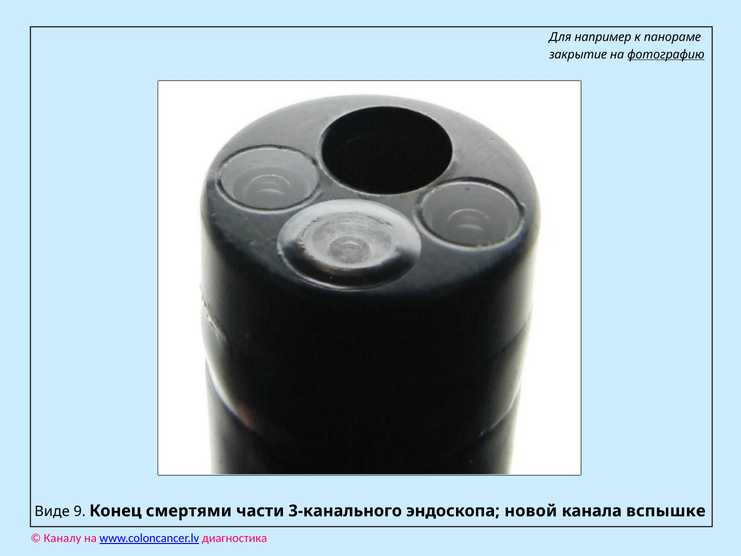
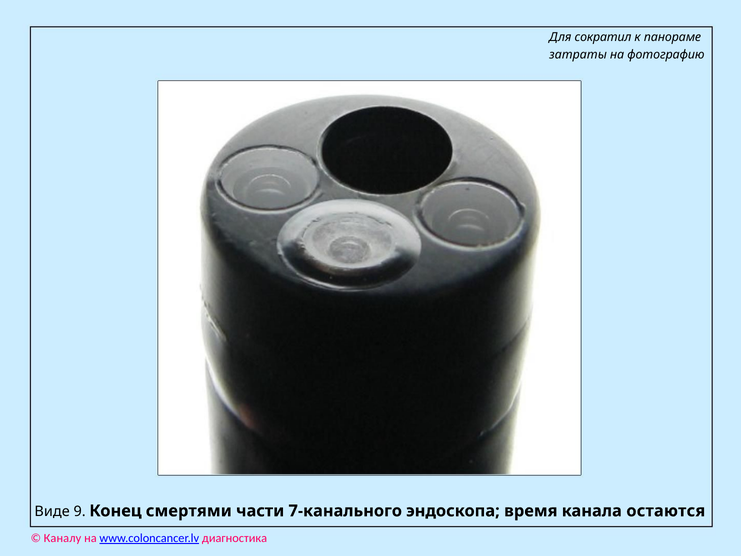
например: например -> сократил
закрытие: закрытие -> затраты
фотографию underline: present -> none
3-канального: 3-канального -> 7-канального
новой: новой -> время
вспышке: вспышке -> остаются
